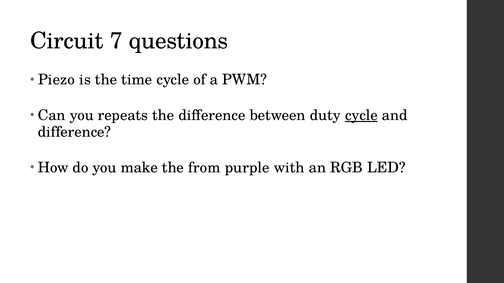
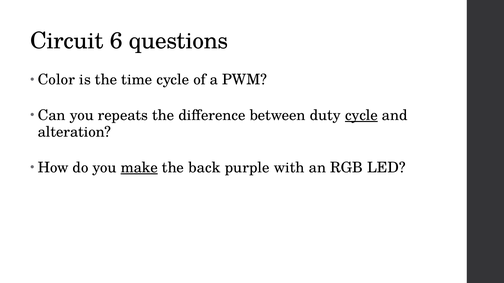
7: 7 -> 6
Piezo: Piezo -> Color
difference at (74, 132): difference -> alteration
make underline: none -> present
from: from -> back
